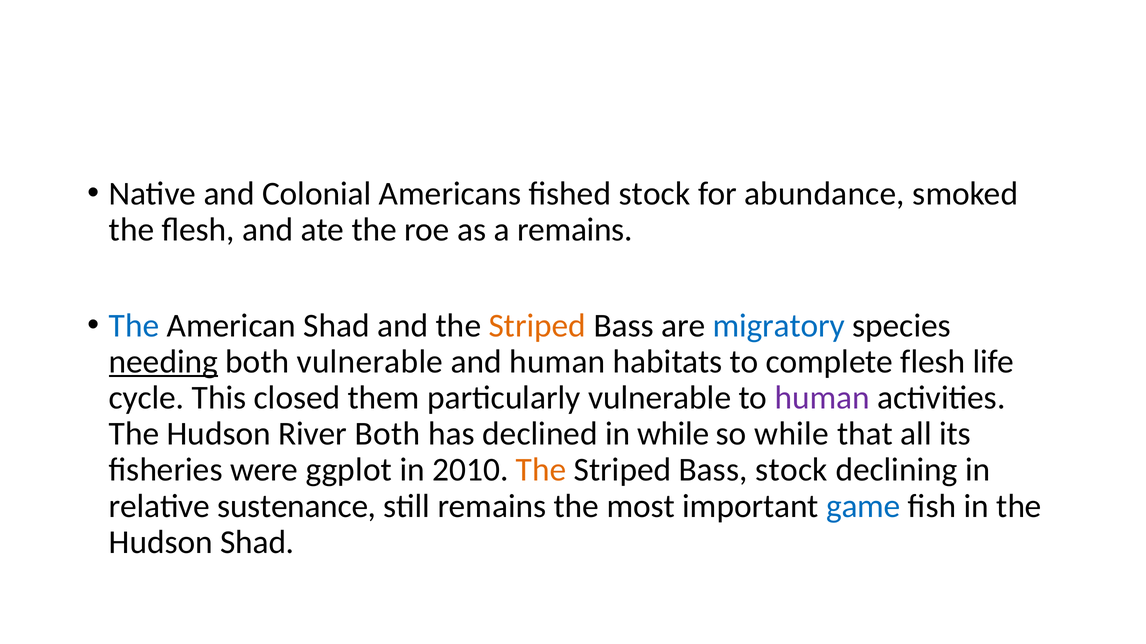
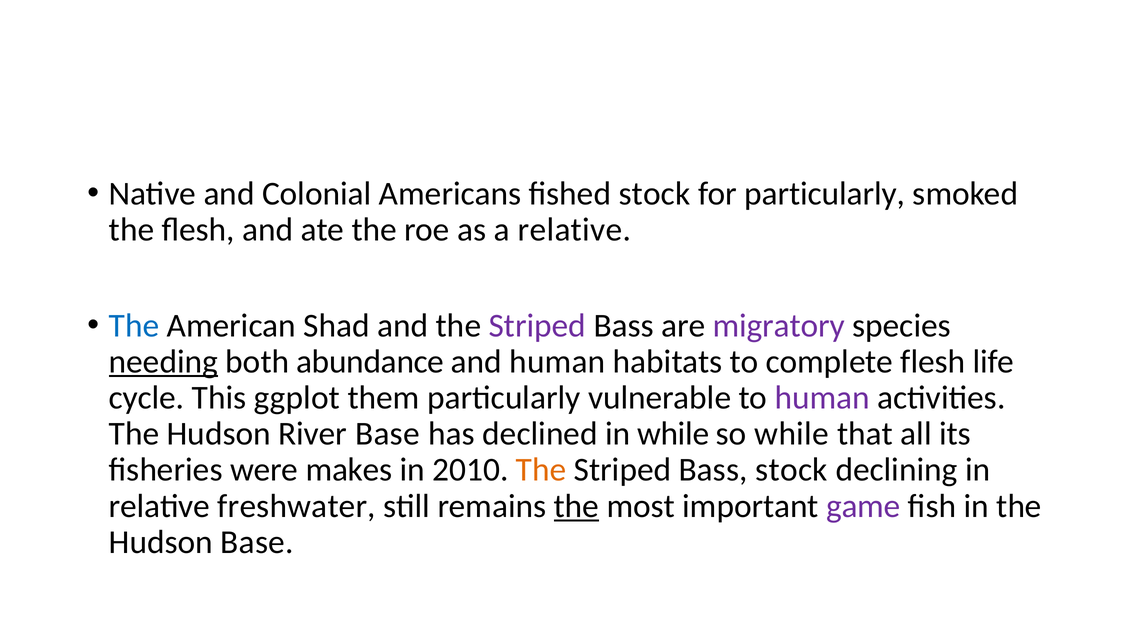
for abundance: abundance -> particularly
a remains: remains -> relative
Striped at (537, 326) colour: orange -> purple
migratory colour: blue -> purple
both vulnerable: vulnerable -> abundance
closed: closed -> ggplot
River Both: Both -> Base
ggplot: ggplot -> makes
sustenance: sustenance -> freshwater
the at (576, 506) underline: none -> present
game colour: blue -> purple
Hudson Shad: Shad -> Base
